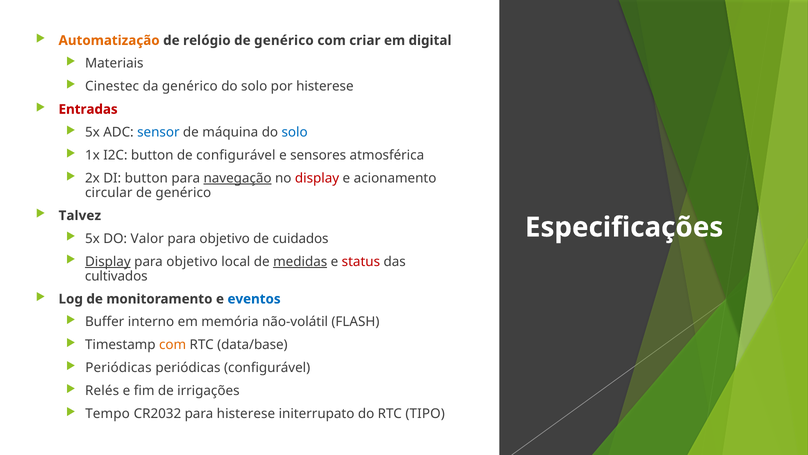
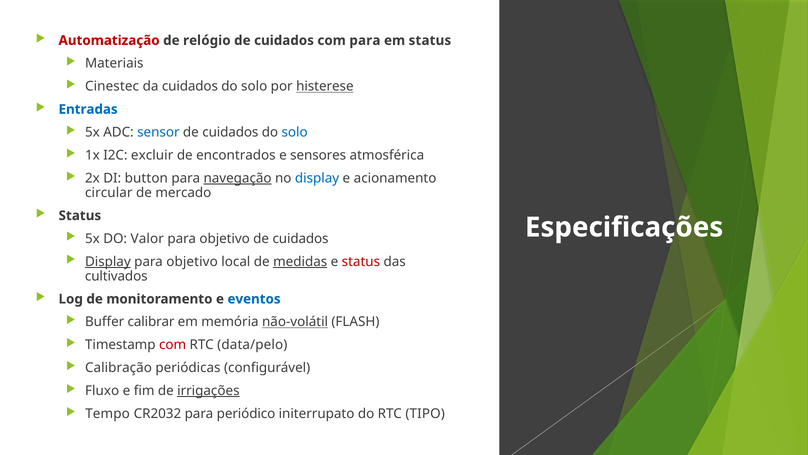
Automatização colour: orange -> red
genérico at (284, 40): genérico -> cuidados
com criar: criar -> para
em digital: digital -> status
da genérico: genérico -> cuidados
histerese at (325, 86) underline: none -> present
Entradas colour: red -> blue
máquina at (230, 132): máquina -> cuidados
I2C button: button -> excluir
de configurável: configurável -> encontrados
display at (317, 178) colour: red -> blue
genérico at (183, 192): genérico -> mercado
Talvez at (80, 215): Talvez -> Status
interno: interno -> calibrar
não-volátil underline: none -> present
com at (173, 345) colour: orange -> red
data/base: data/base -> data/pelo
Periódicas at (118, 367): Periódicas -> Calibração
Relés: Relés -> Fluxo
irrigações underline: none -> present
para histerese: histerese -> periódico
